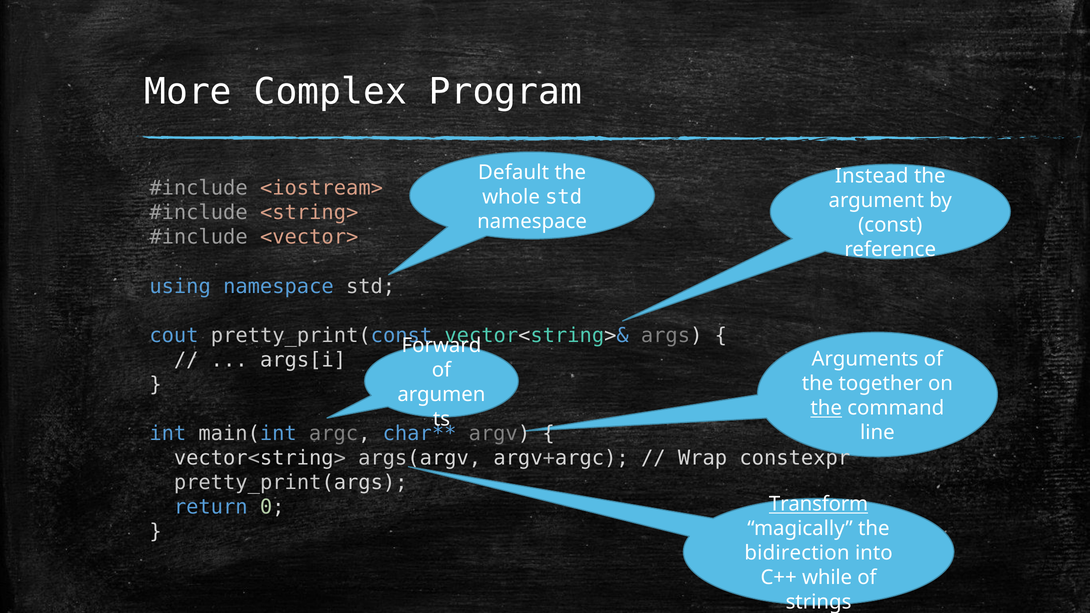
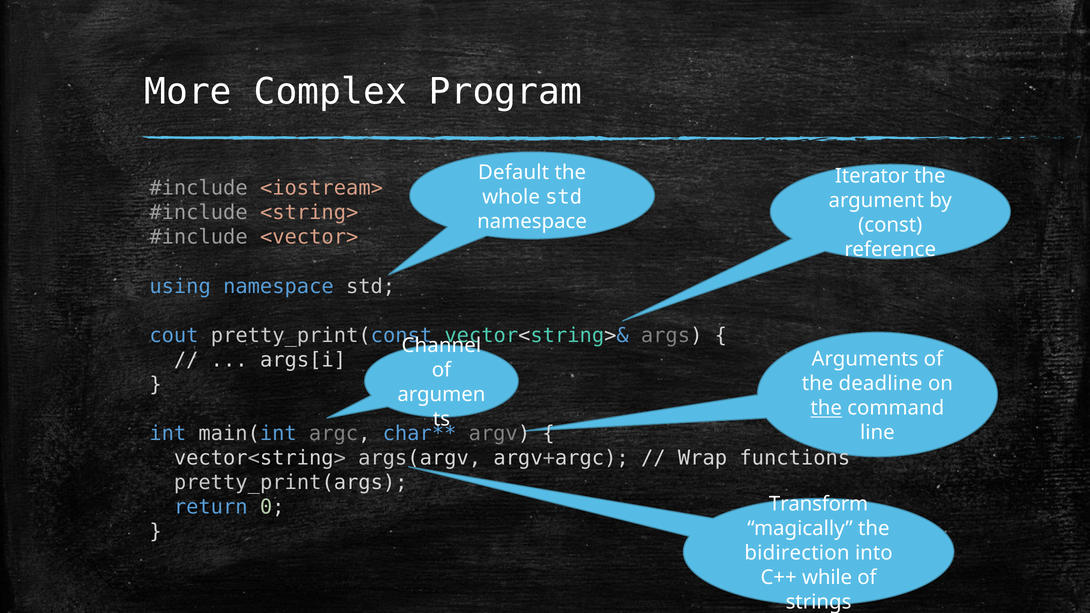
Instead: Instead -> Iterator
Forward: Forward -> Channel
together: together -> deadline
constexpr: constexpr -> functions
Transform underline: present -> none
